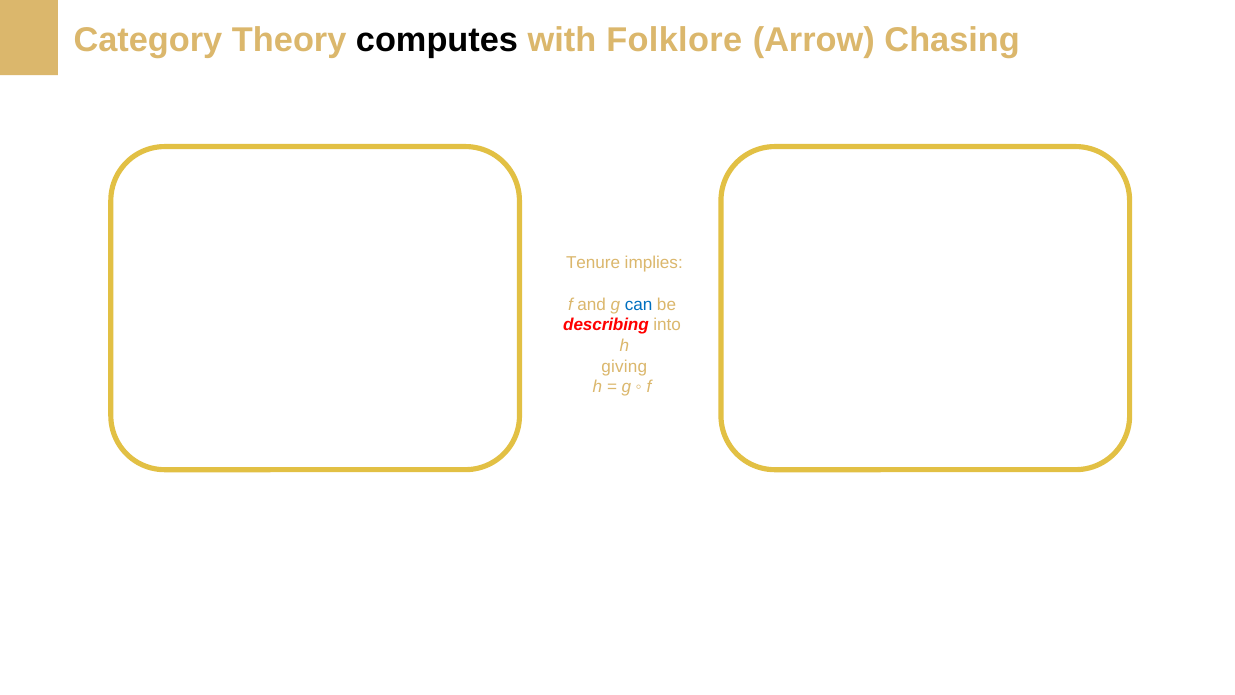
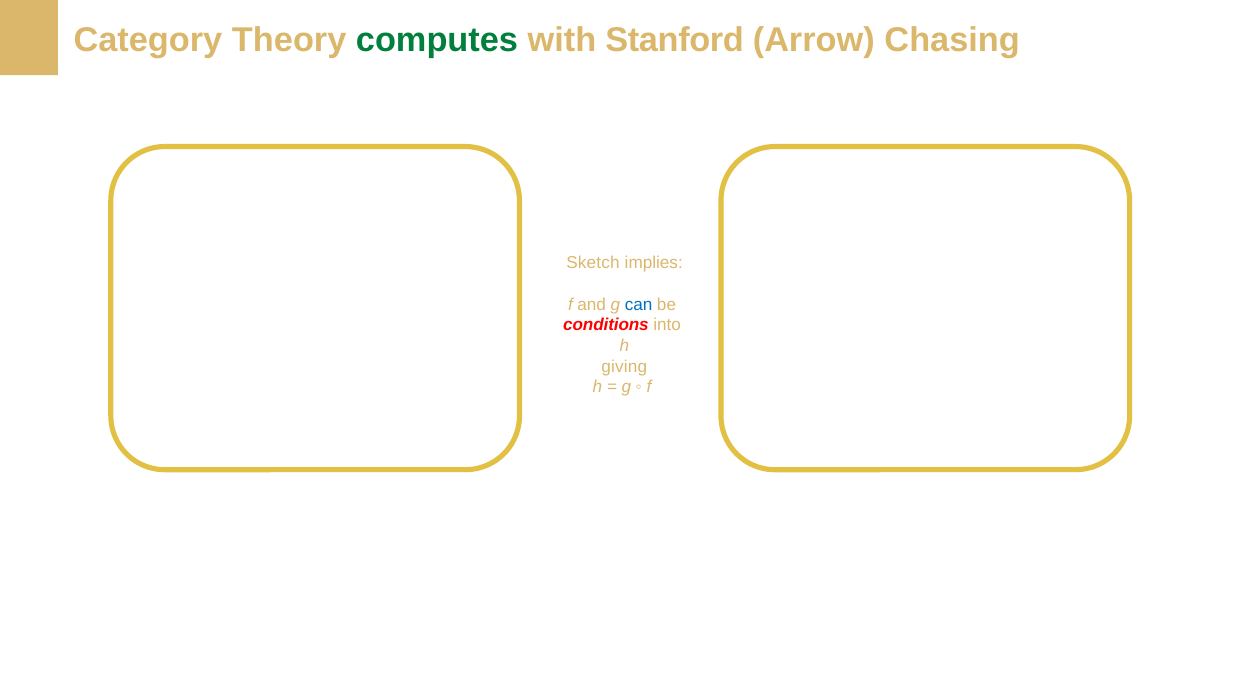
computes colour: black -> green
Folklore: Folklore -> Stanford
Tenure: Tenure -> Sketch
describing: describing -> conditions
